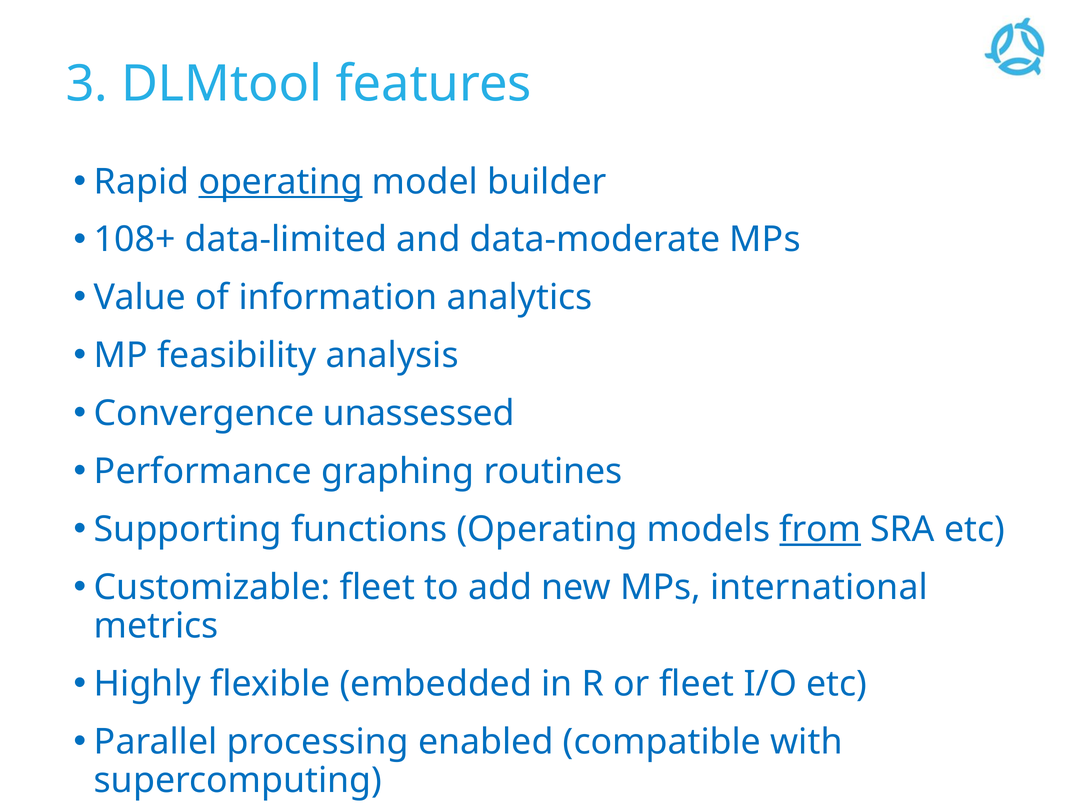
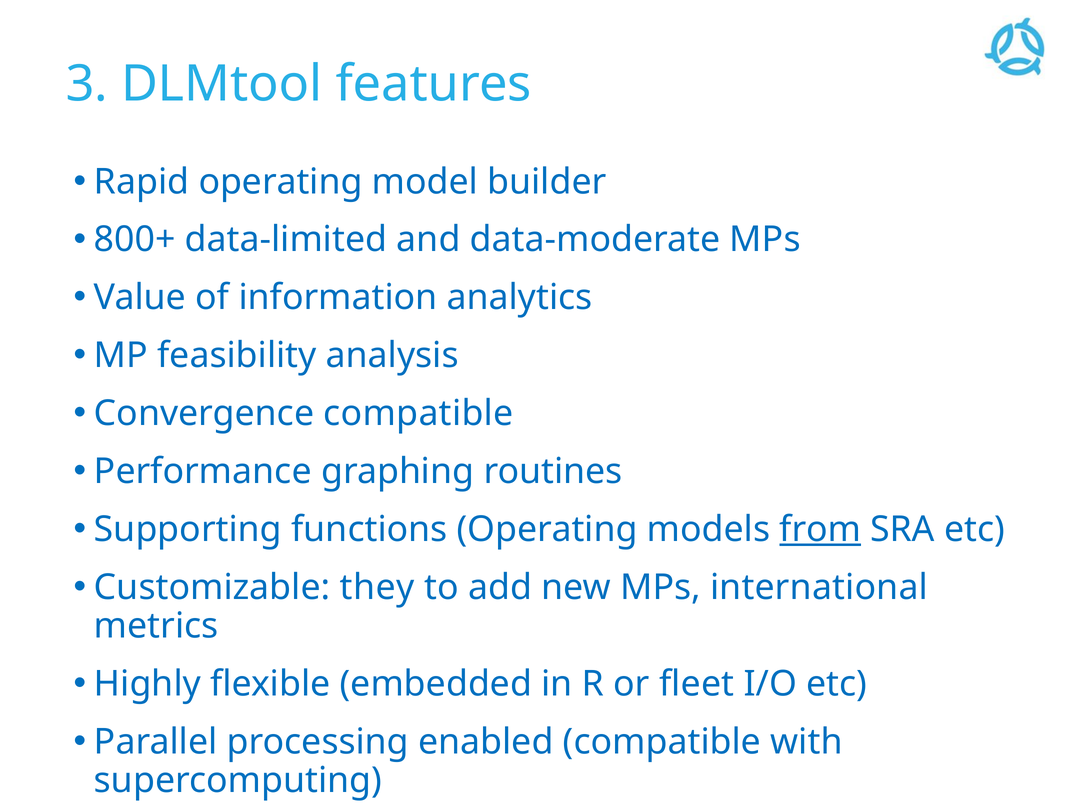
operating at (281, 182) underline: present -> none
108+: 108+ -> 800+
Convergence unassessed: unassessed -> compatible
Customizable fleet: fleet -> they
